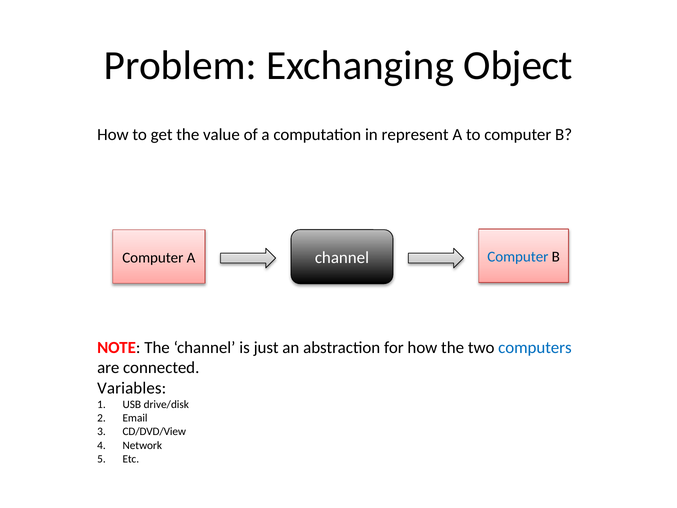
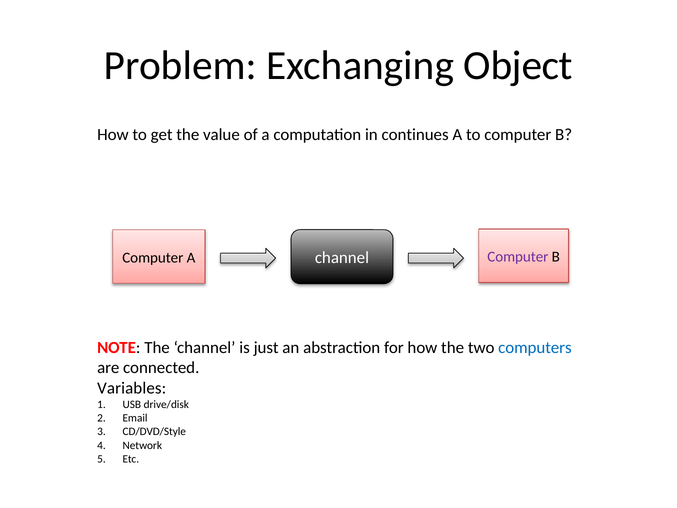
represent: represent -> continues
Computer at (518, 257) colour: blue -> purple
CD/DVD/View: CD/DVD/View -> CD/DVD/Style
